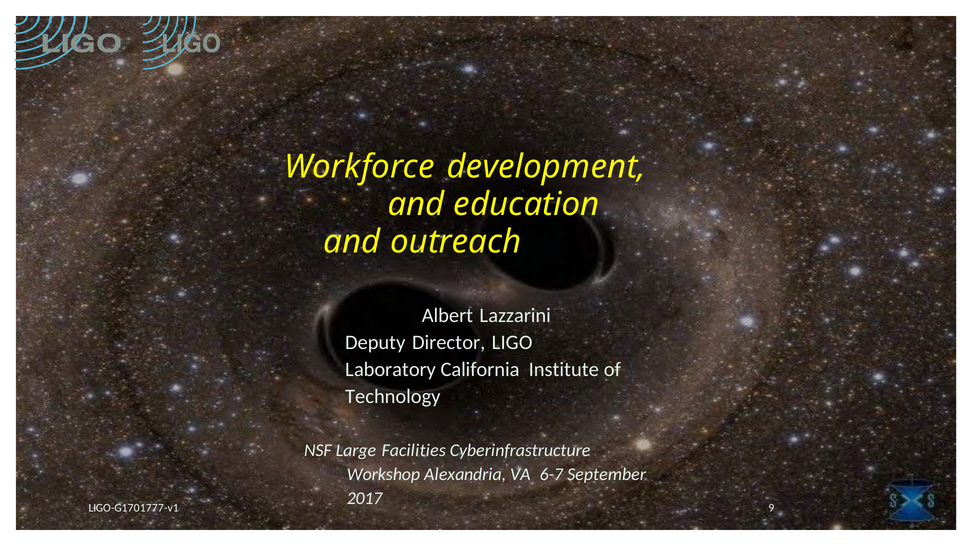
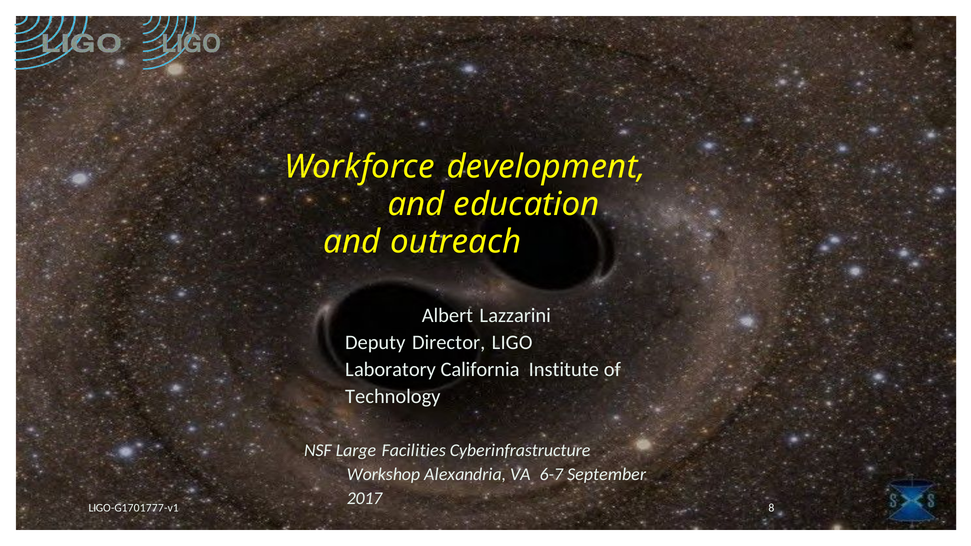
9: 9 -> 8
